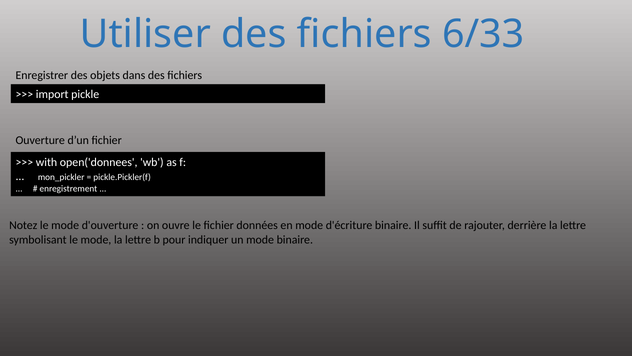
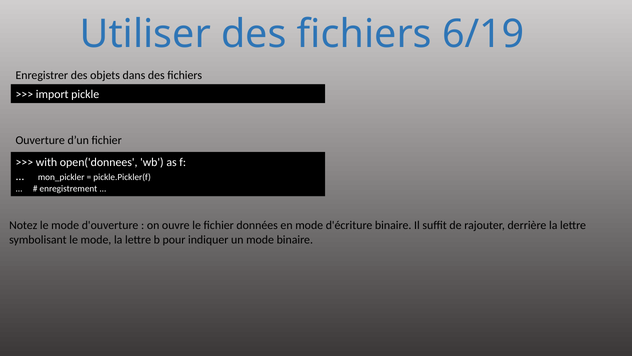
6/33: 6/33 -> 6/19
